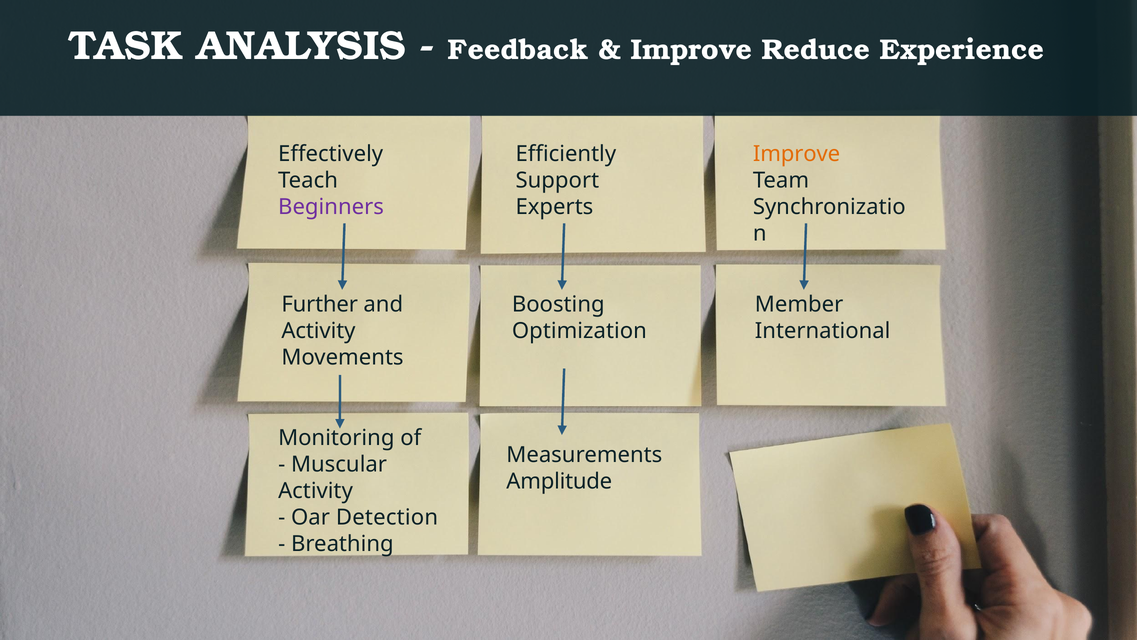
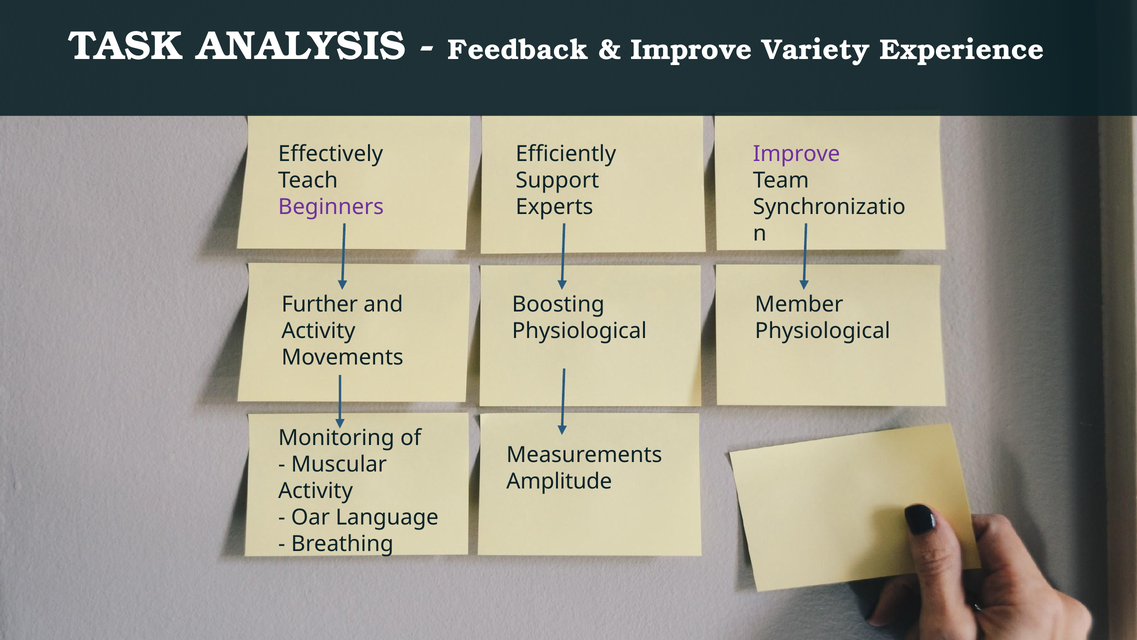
Reduce: Reduce -> Variety
Improve at (797, 154) colour: orange -> purple
Optimization at (579, 331): Optimization -> Physiological
International at (823, 331): International -> Physiological
Detection: Detection -> Language
